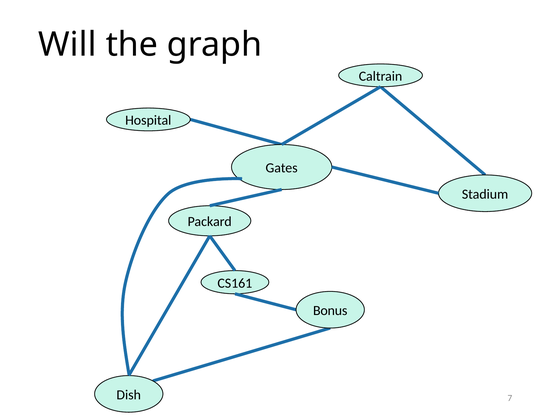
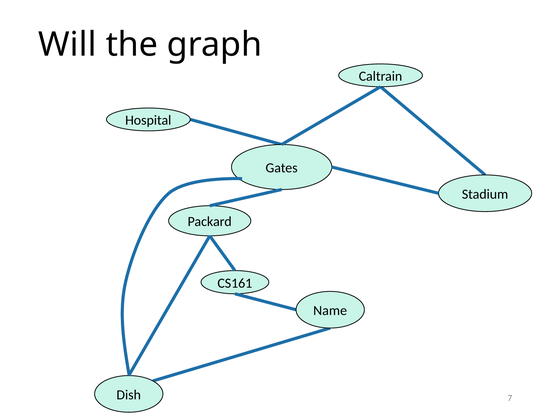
Bonus: Bonus -> Name
